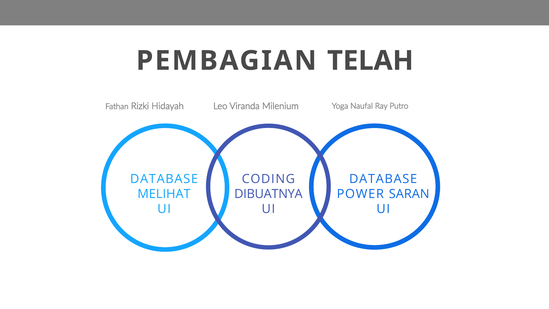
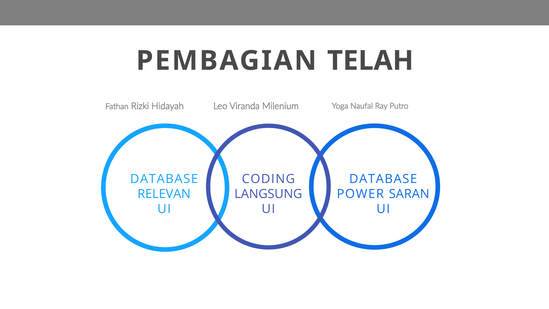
MELIHAT: MELIHAT -> RELEVAN
DIBUATNYA: DIBUATNYA -> LANGSUNG
